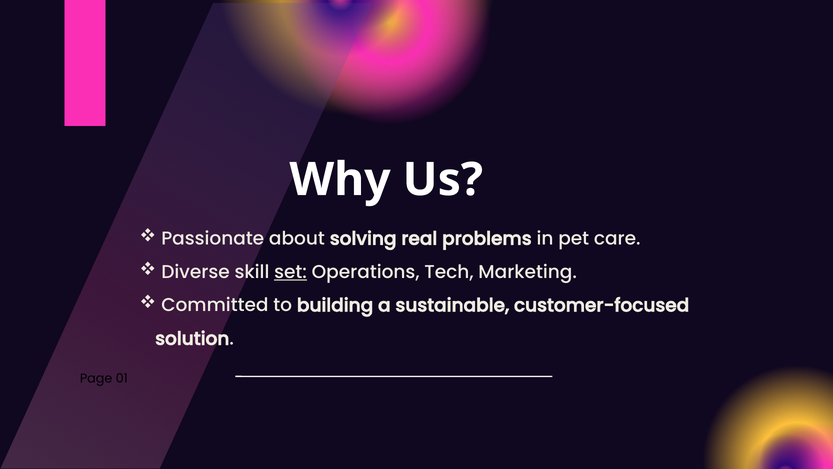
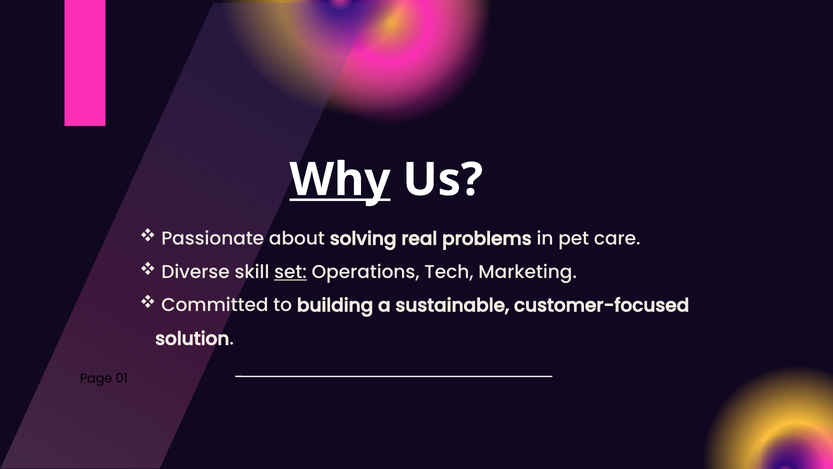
Why underline: none -> present
